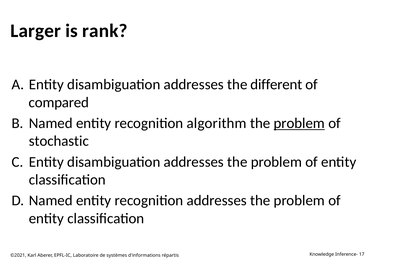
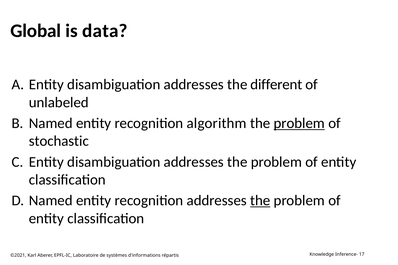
Larger: Larger -> Global
rank: rank -> data
compared: compared -> unlabeled
the at (260, 201) underline: none -> present
